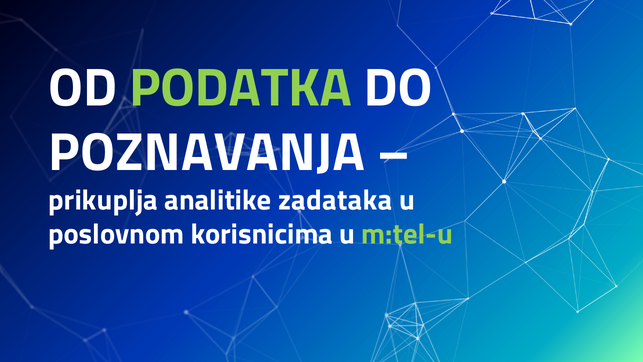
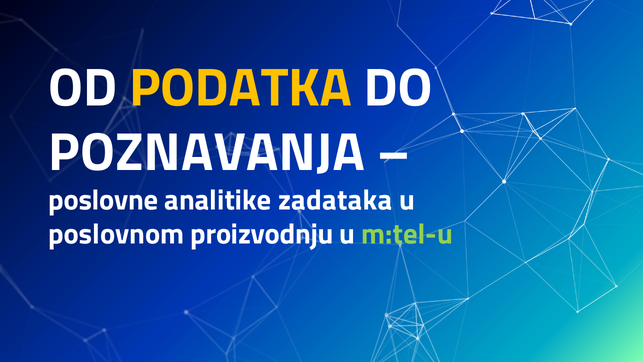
PODATKA colour: light green -> yellow
prikuplja: prikuplja -> poslovne
korisnicima: korisnicima -> proizvodnju
